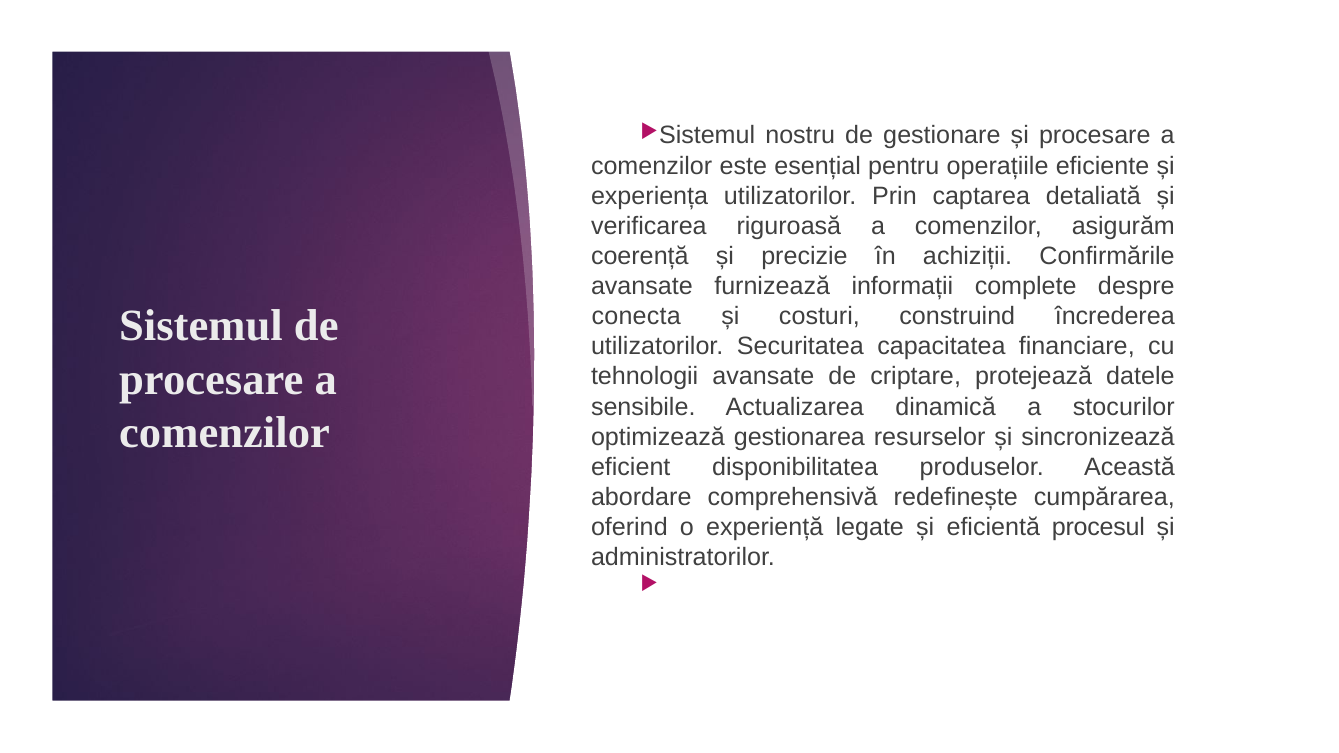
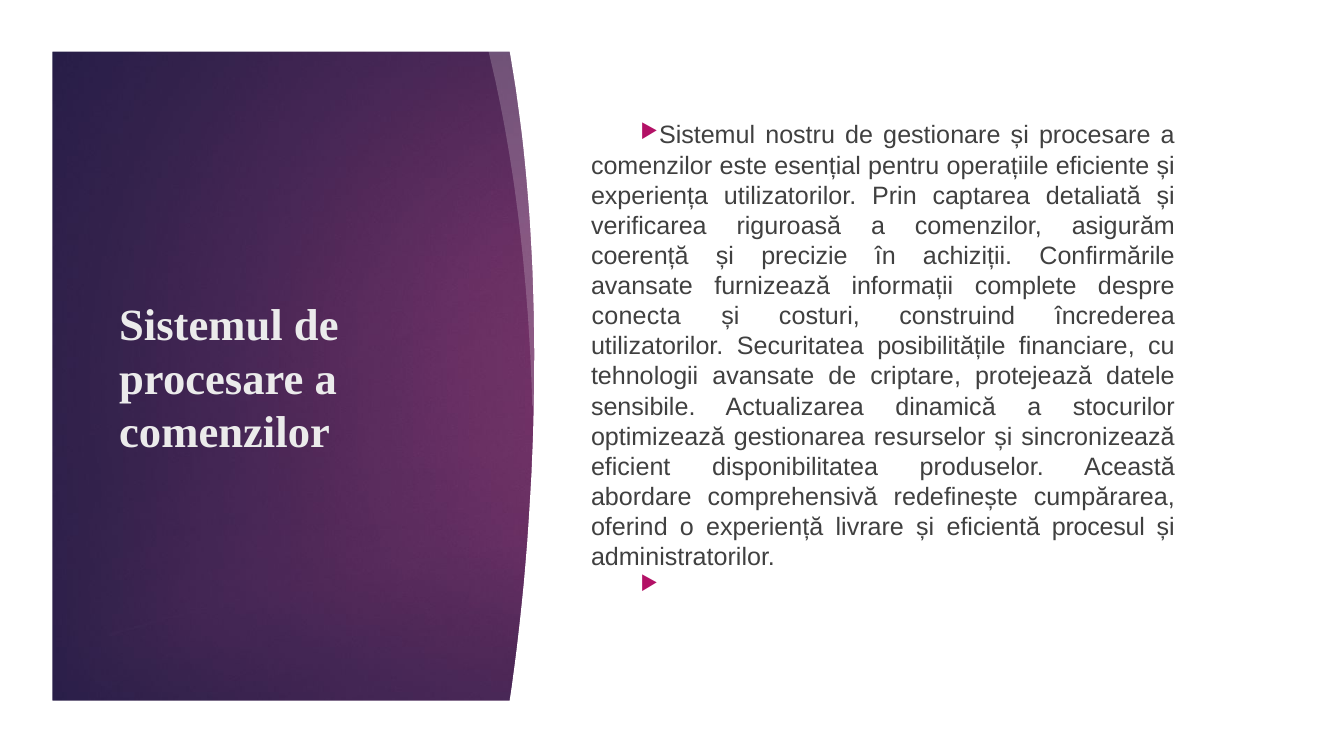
capacitatea: capacitatea -> posibilitățile
legate: legate -> livrare
